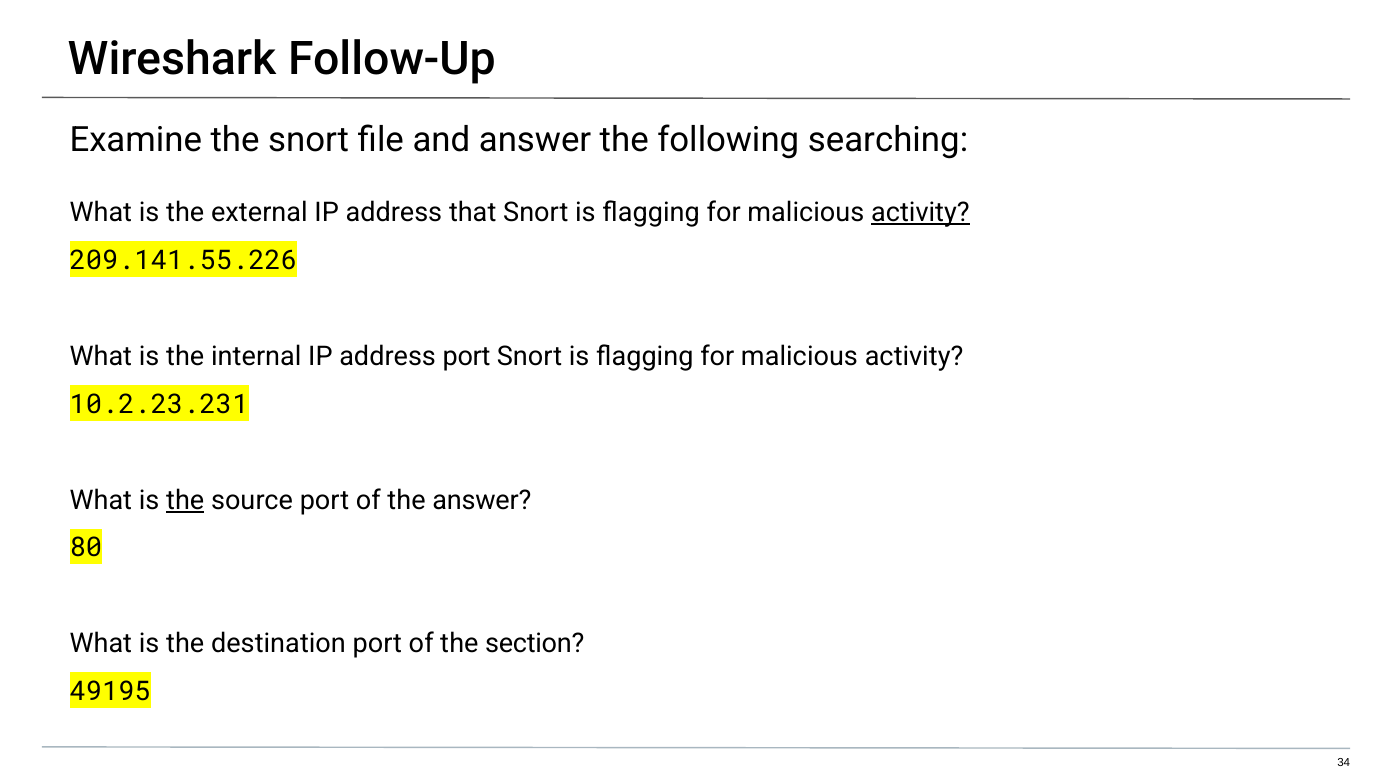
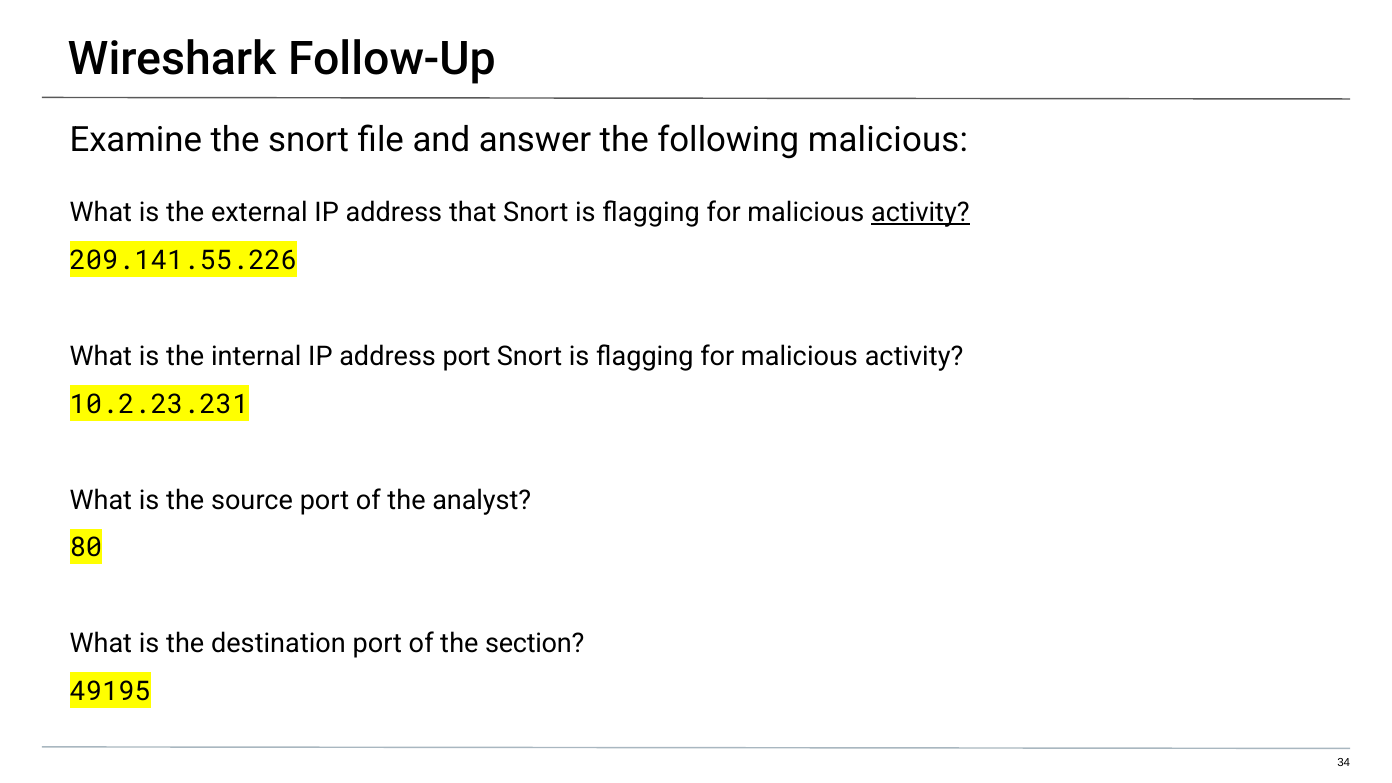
following searching: searching -> malicious
the at (185, 500) underline: present -> none
the answer: answer -> analyst
